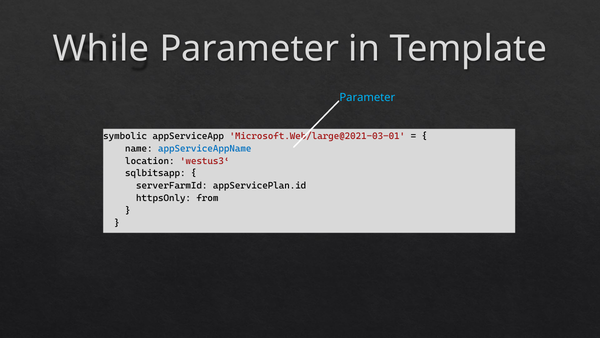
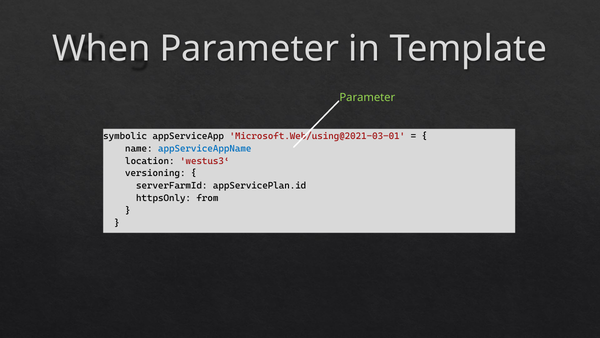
While: While -> When
Parameter at (367, 97) colour: light blue -> light green
Microsoft.Web/large@2021-03-01: Microsoft.Web/large@2021-03-01 -> Microsoft.Web/using@2021-03-01
sqlbitsapp: sqlbitsapp -> versioning
